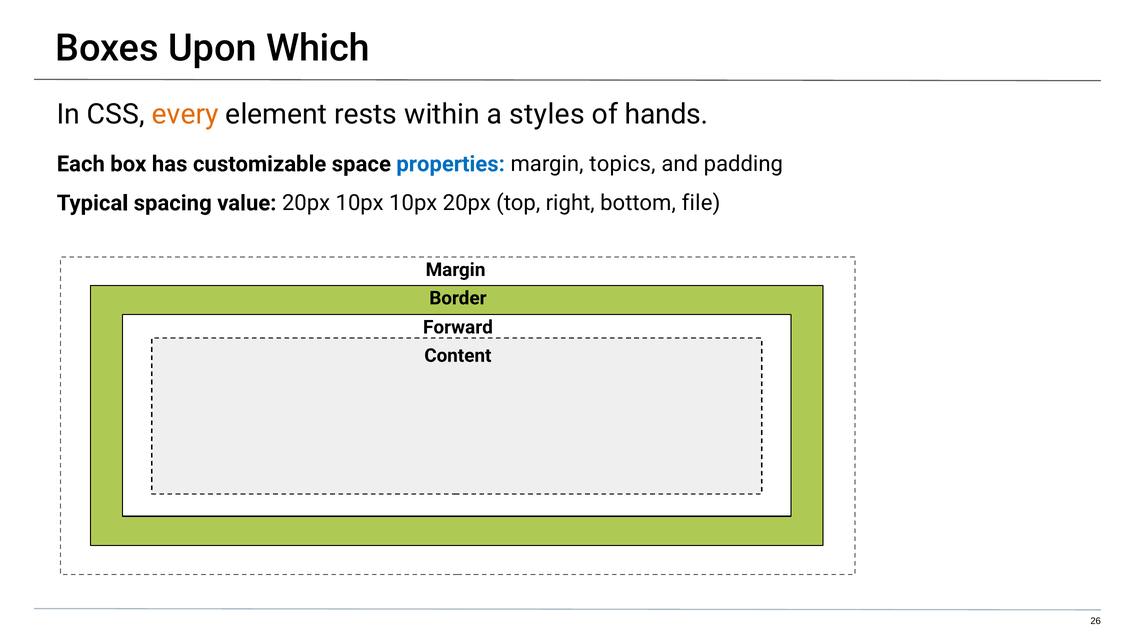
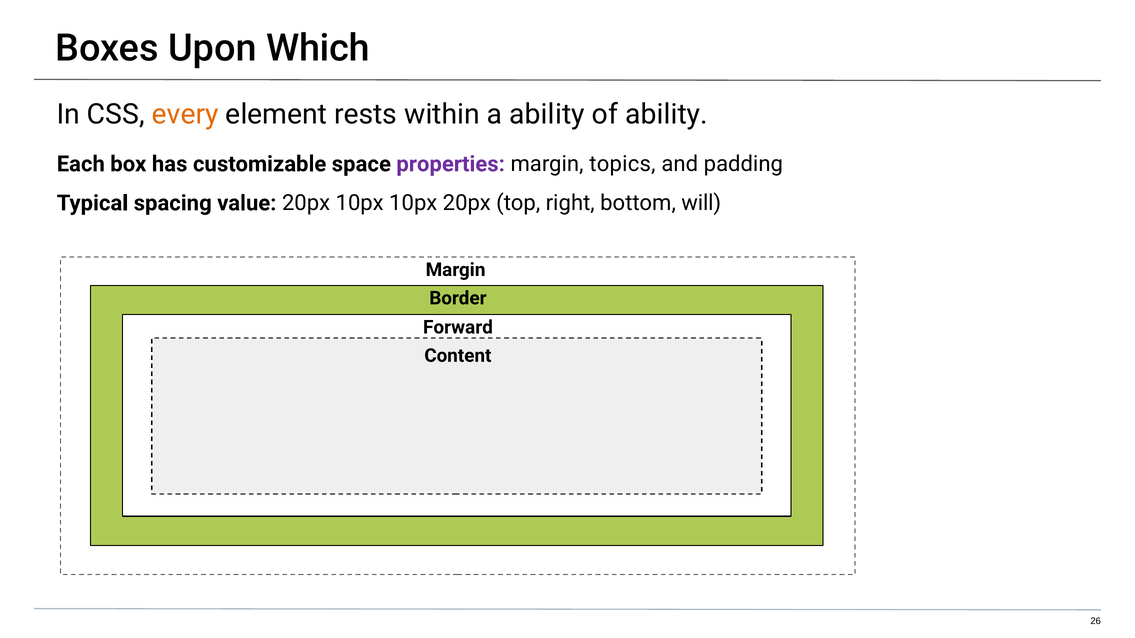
a styles: styles -> ability
of hands: hands -> ability
properties colour: blue -> purple
file: file -> will
